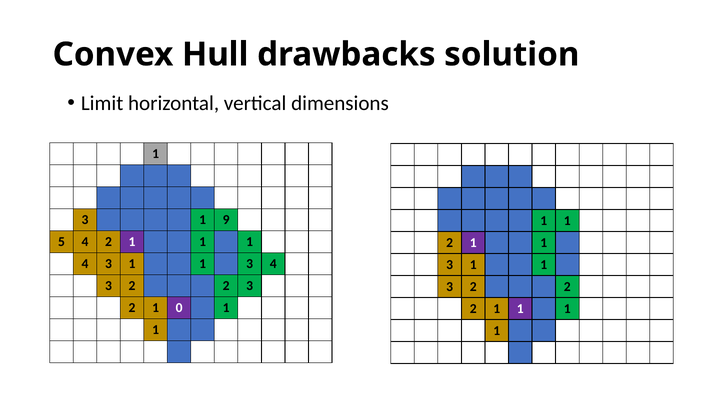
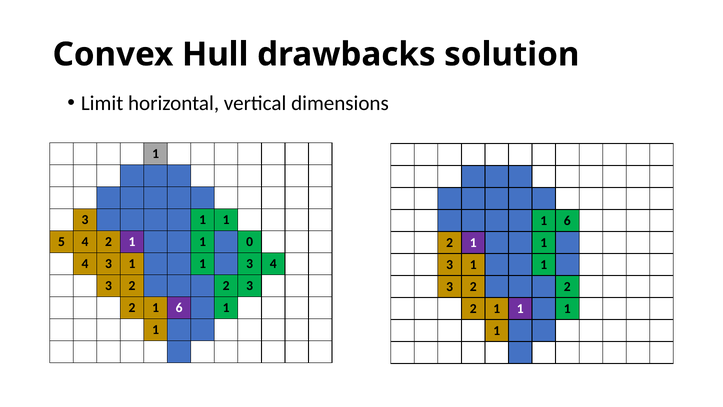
9 at (226, 220): 9 -> 1
1 at (567, 220): 1 -> 6
1 at (250, 242): 1 -> 0
2 1 0: 0 -> 6
